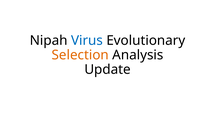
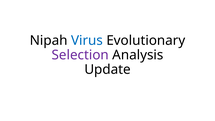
Selection colour: orange -> purple
